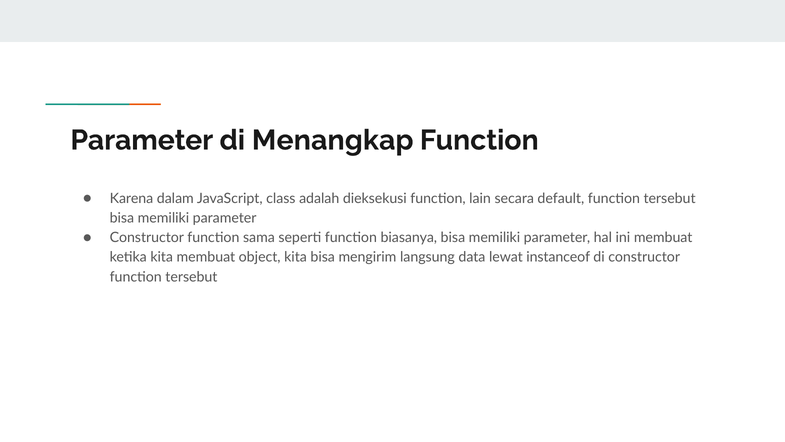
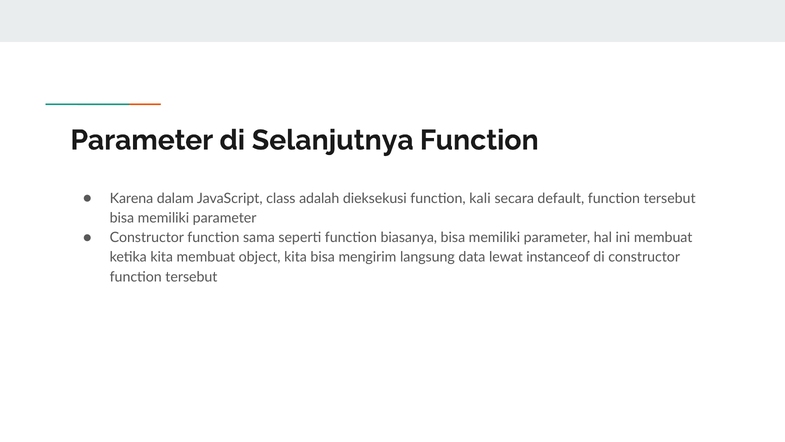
Menangkap: Menangkap -> Selanjutnya
lain: lain -> kali
